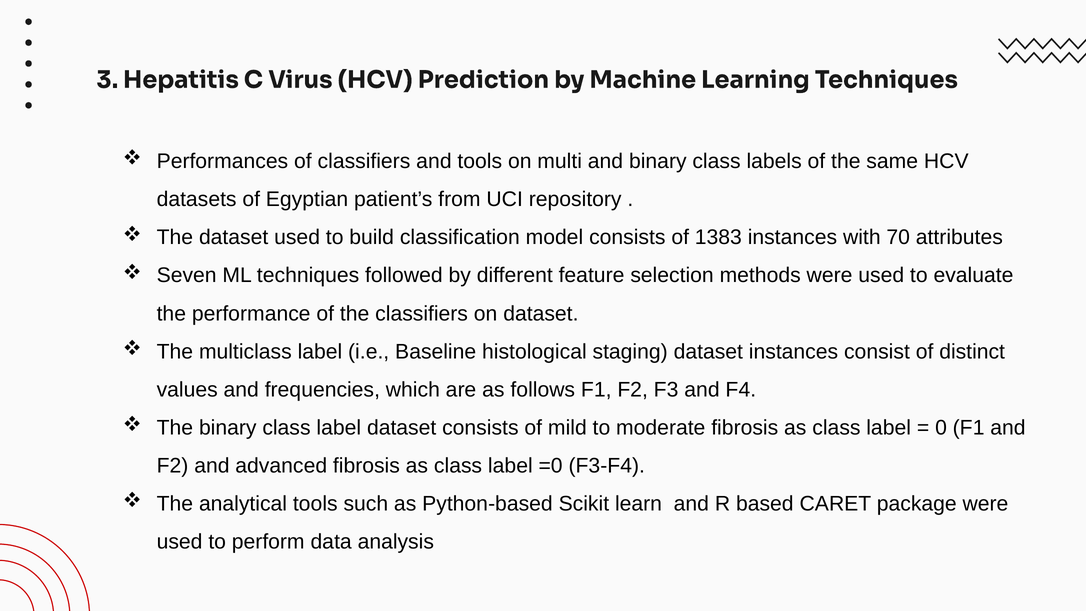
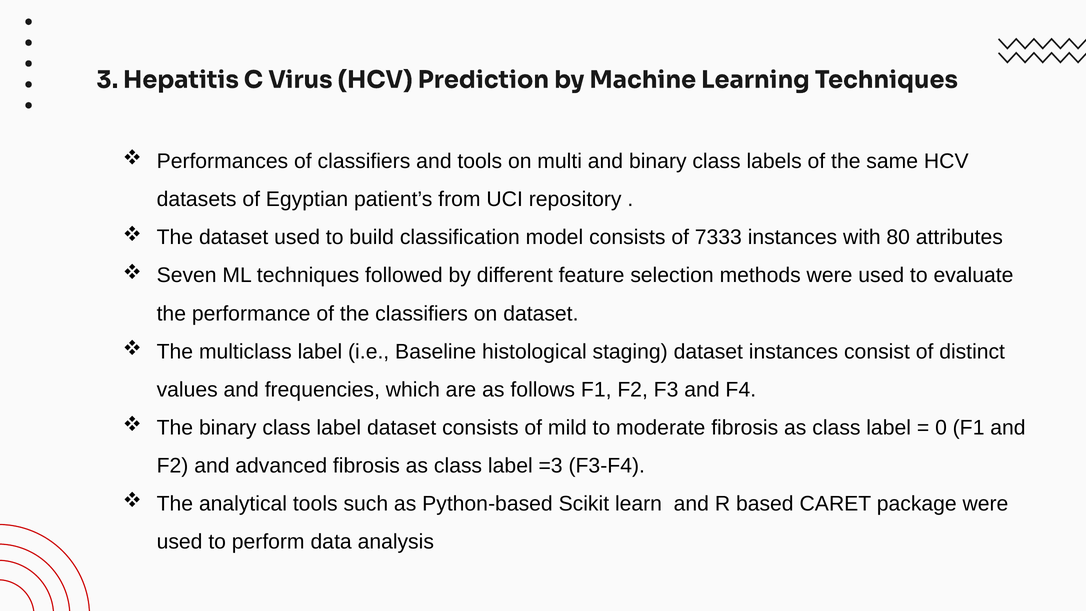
1383: 1383 -> 7333
70: 70 -> 80
=0: =0 -> =3
